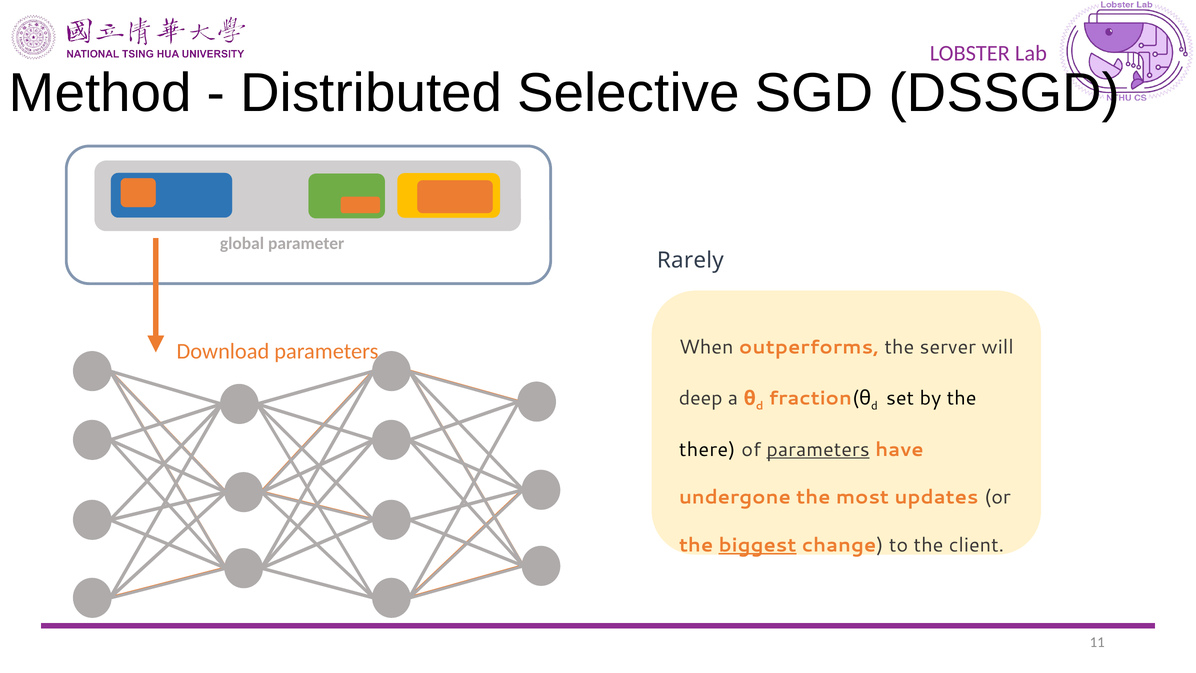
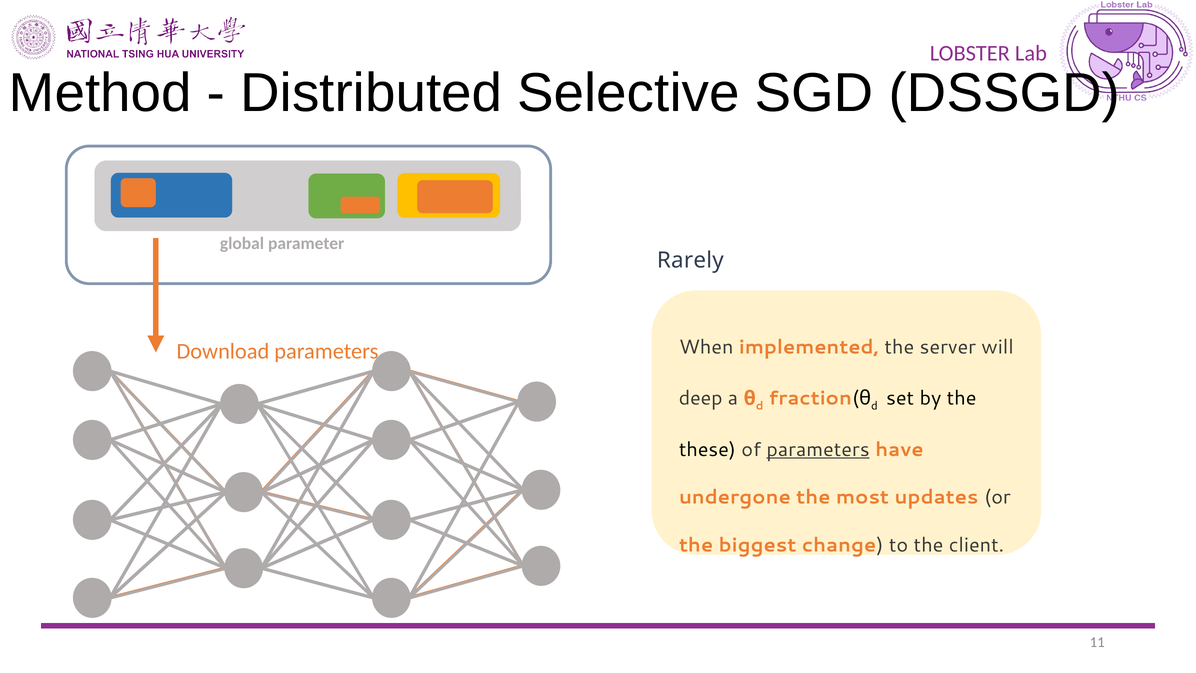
outperforms: outperforms -> implemented
there: there -> these
biggest underline: present -> none
